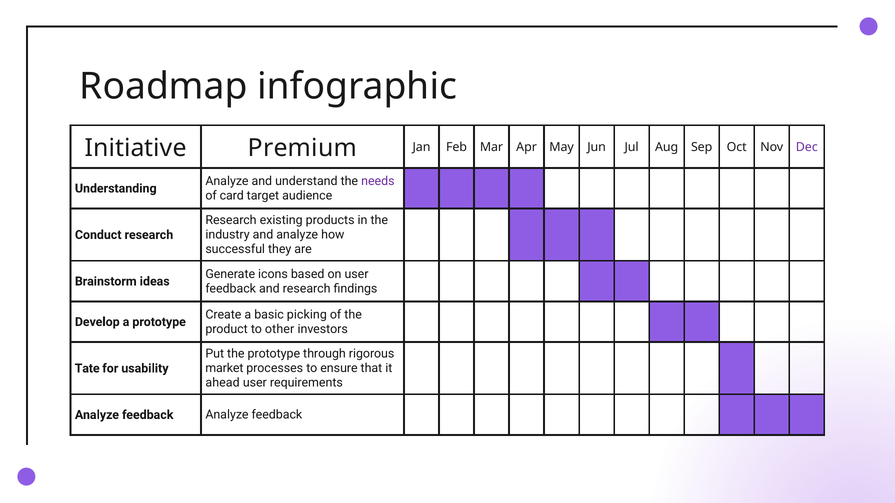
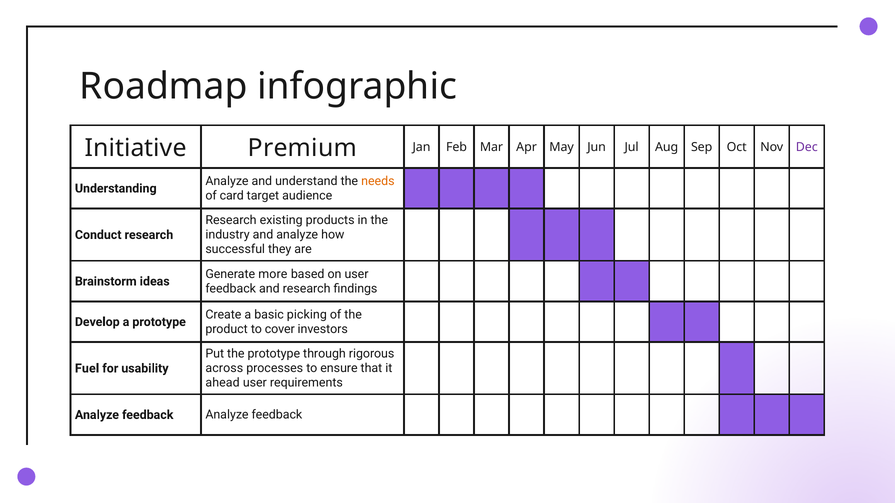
needs colour: purple -> orange
icons: icons -> more
other: other -> cover
market: market -> across
Tate: Tate -> Fuel
